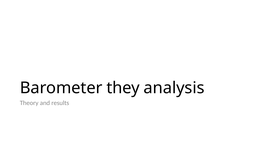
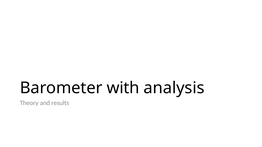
they: they -> with
